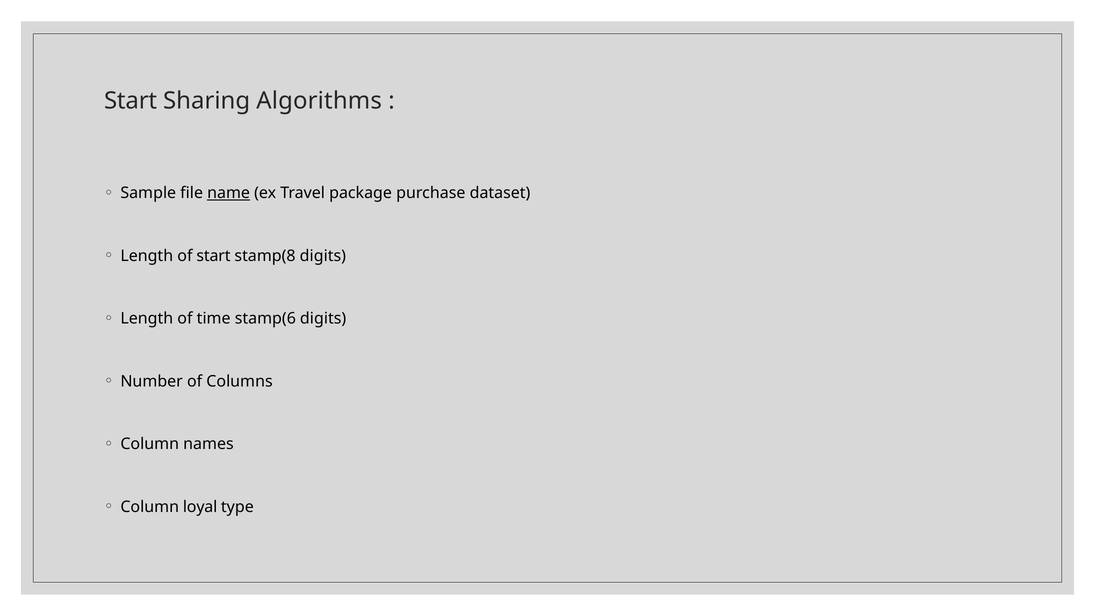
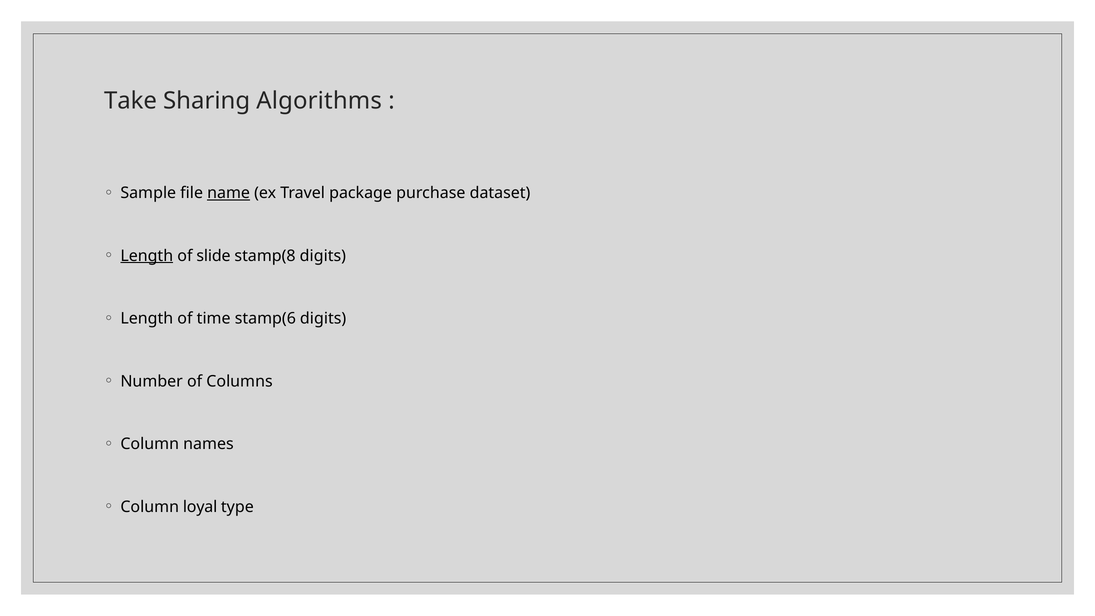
Start at (131, 101): Start -> Take
Length at (147, 256) underline: none -> present
of start: start -> slide
